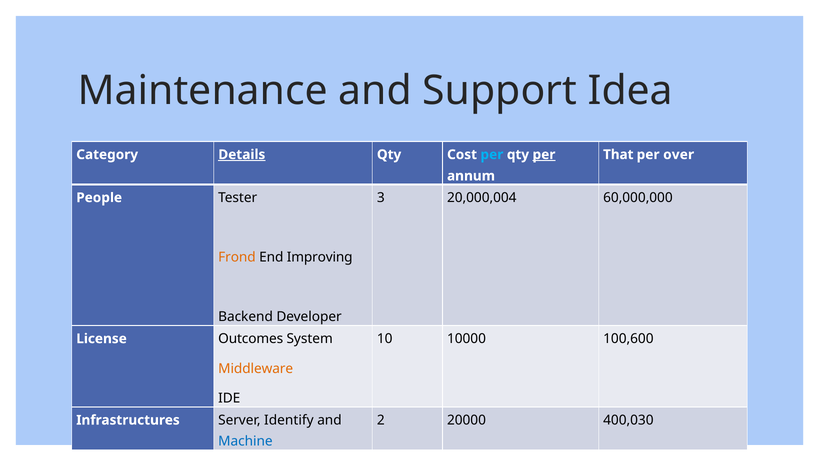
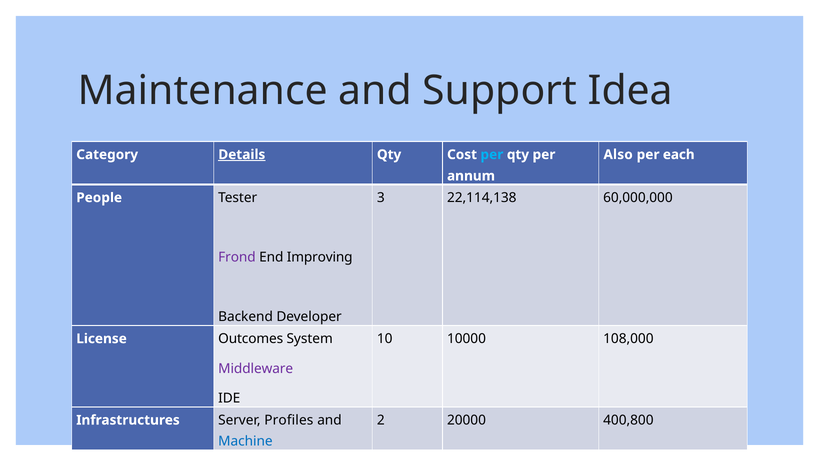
per at (544, 155) underline: present -> none
That: That -> Also
over: over -> each
20,000,004: 20,000,004 -> 22,114,138
Frond colour: orange -> purple
100,600: 100,600 -> 108,000
Middleware colour: orange -> purple
400,030: 400,030 -> 400,800
Identify: Identify -> Profiles
